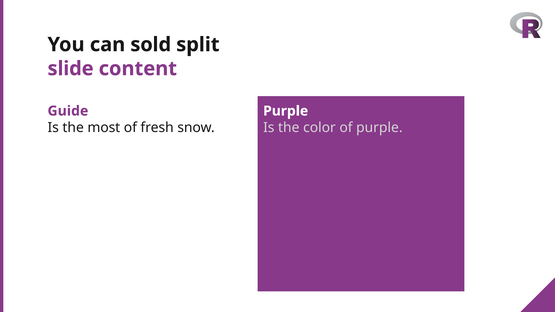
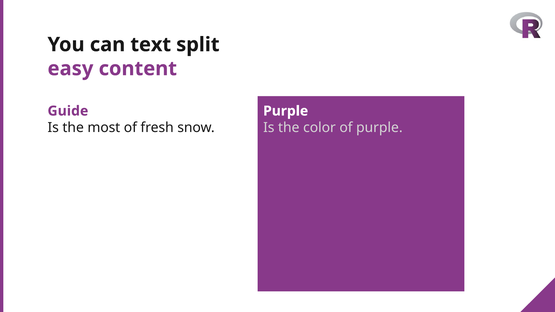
sold: sold -> text
slide: slide -> easy
